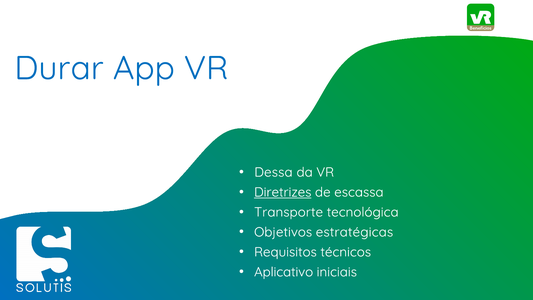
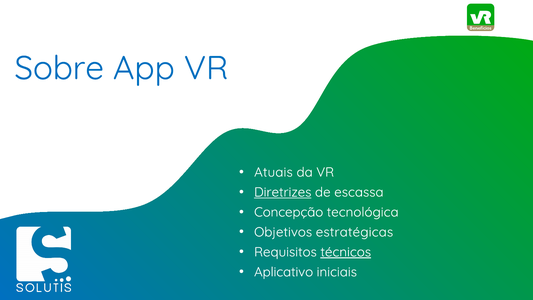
Durar: Durar -> Sobre
Dessa: Dessa -> Atuais
Transporte: Transporte -> Concepção
técnicos underline: none -> present
